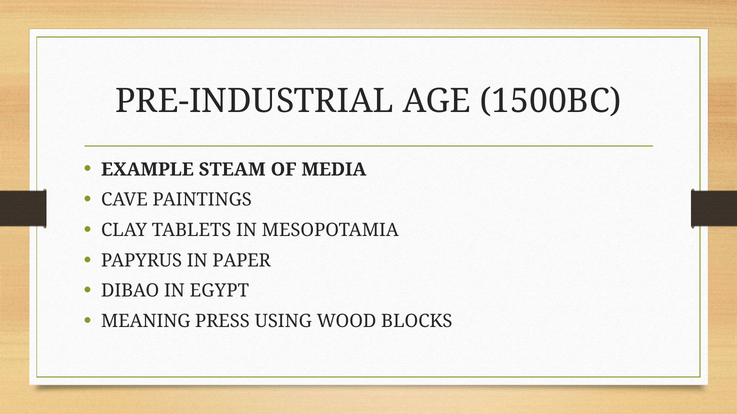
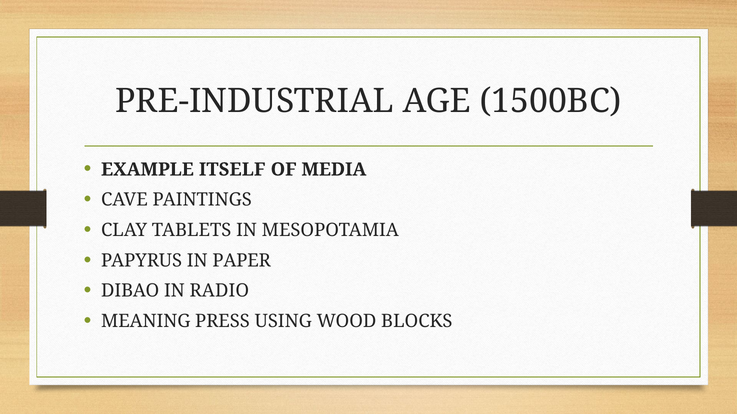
STEAM: STEAM -> ITSELF
EGYPT: EGYPT -> RADIO
